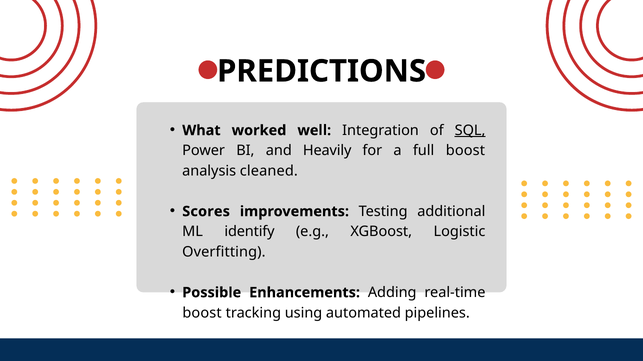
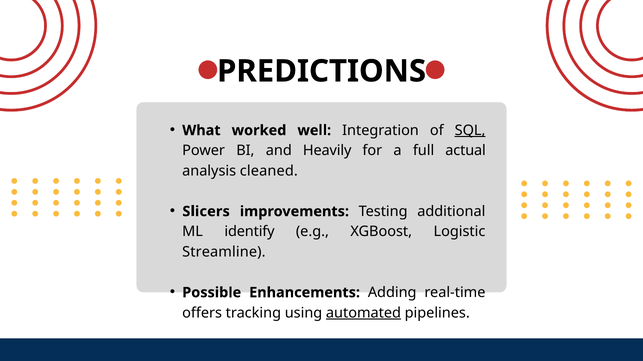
full boost: boost -> actual
Scores: Scores -> Slicers
Overfitting: Overfitting -> Streamline
boost at (202, 313): boost -> offers
automated underline: none -> present
